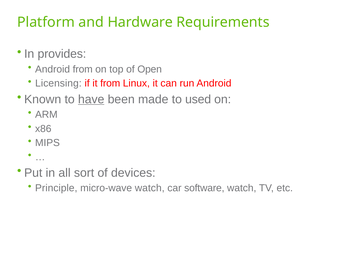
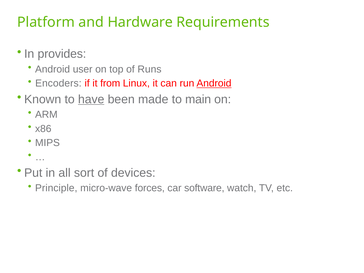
Android from: from -> user
Open: Open -> Runs
Licensing: Licensing -> Encoders
Android at (214, 83) underline: none -> present
used: used -> main
micro-wave watch: watch -> forces
